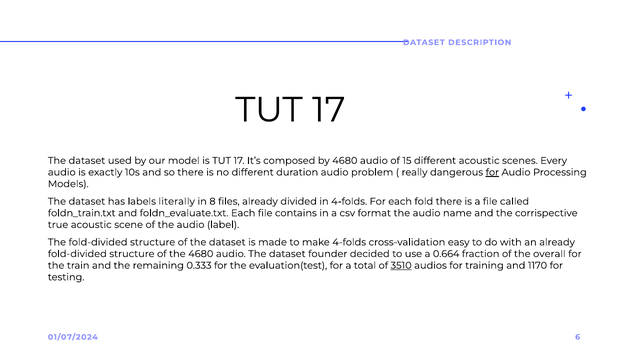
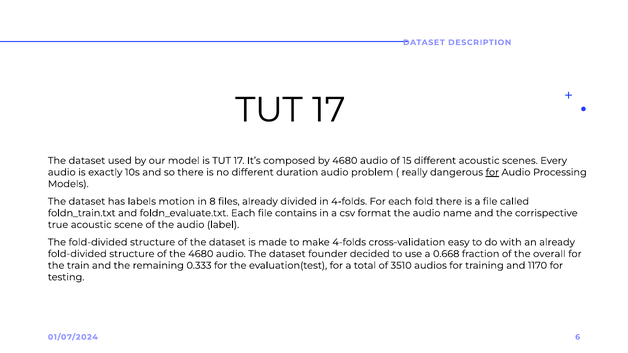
literally: literally -> motion
0.664: 0.664 -> 0.668
3510 underline: present -> none
